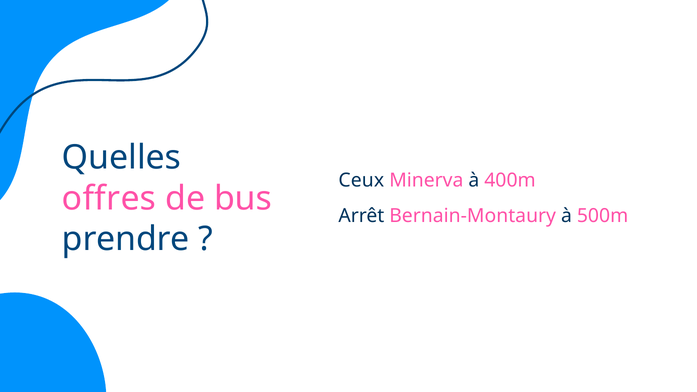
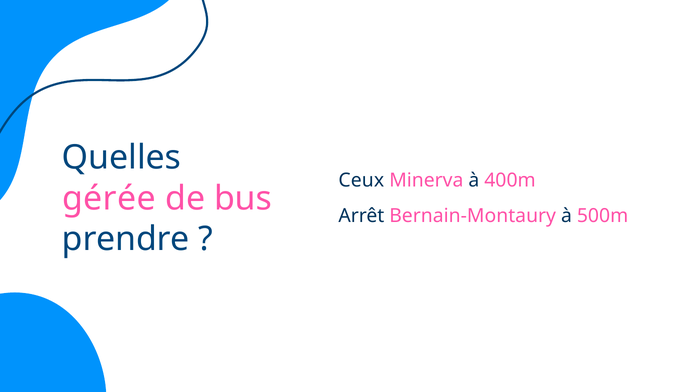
offres: offres -> gérée
